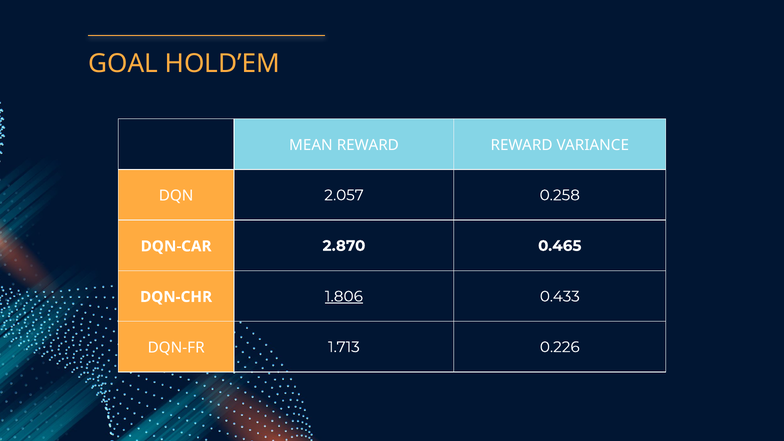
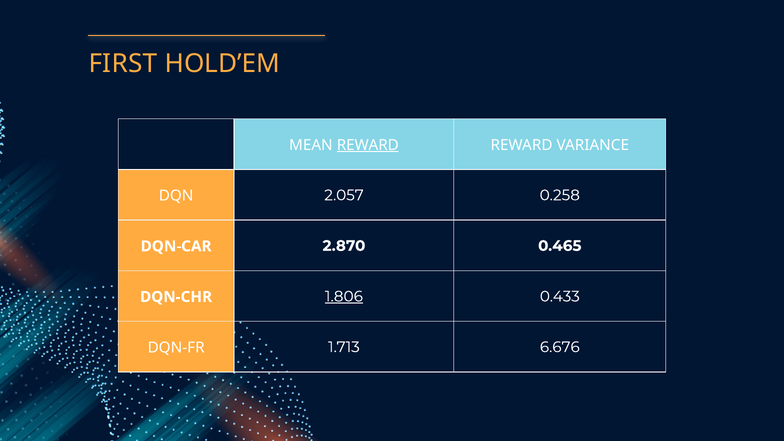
GOAL: GOAL -> FIRST
REWARD at (368, 145) underline: none -> present
0.226: 0.226 -> 6.676
